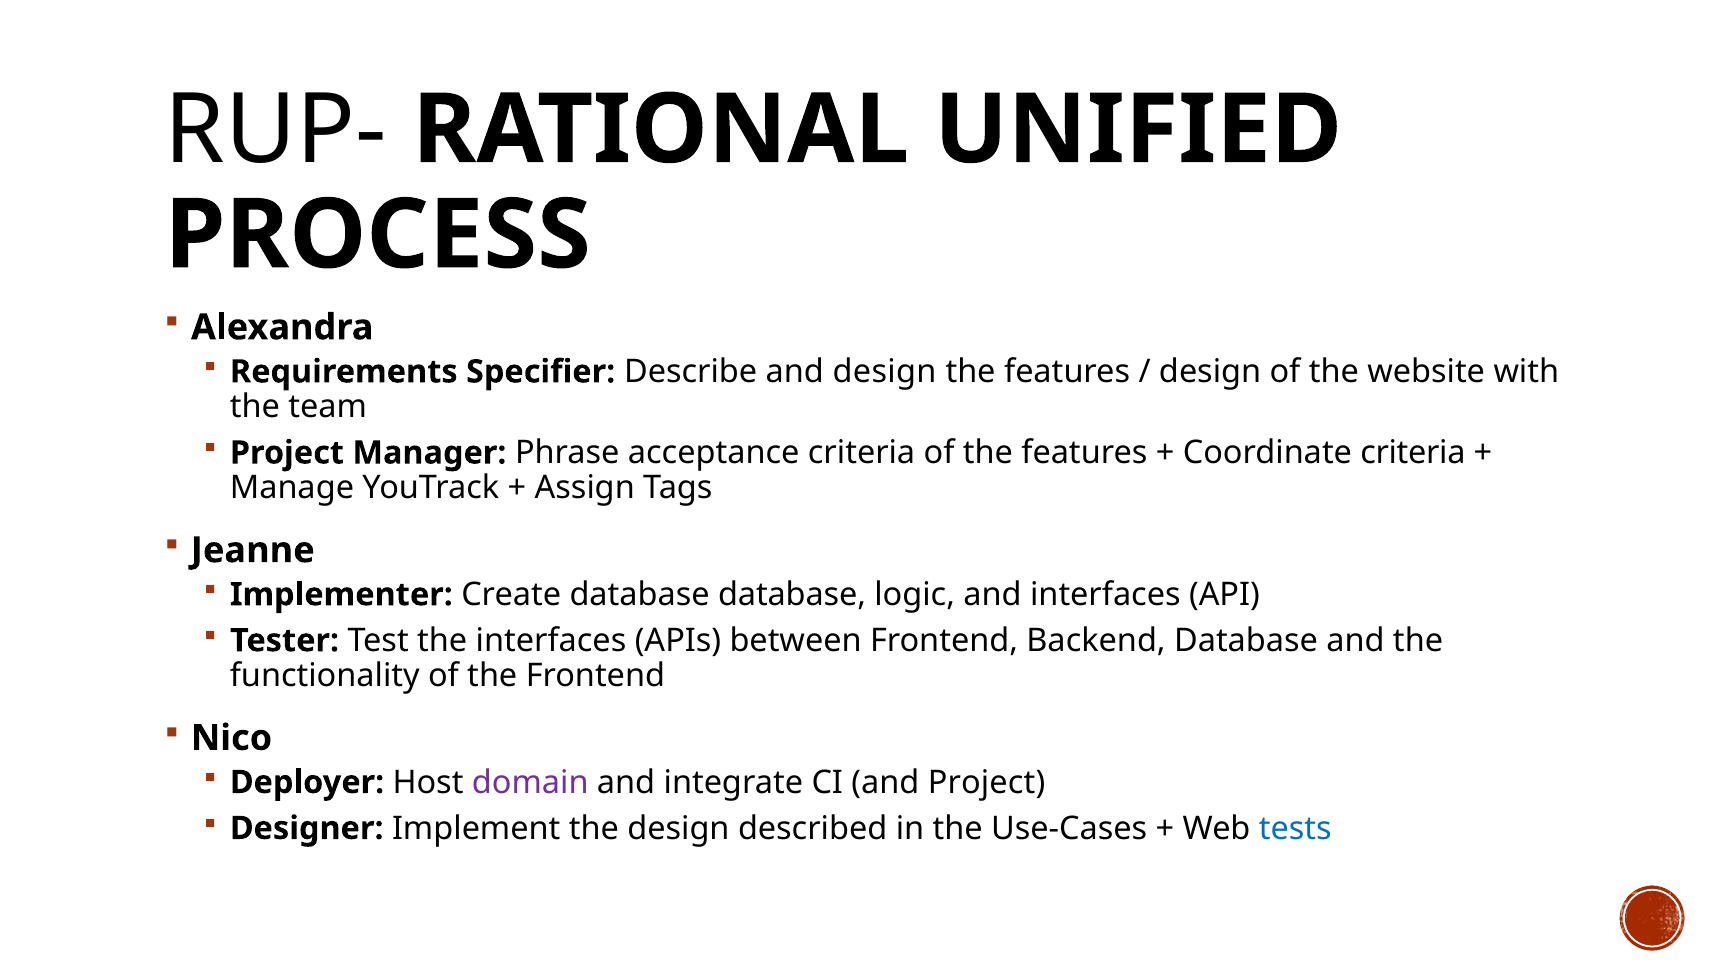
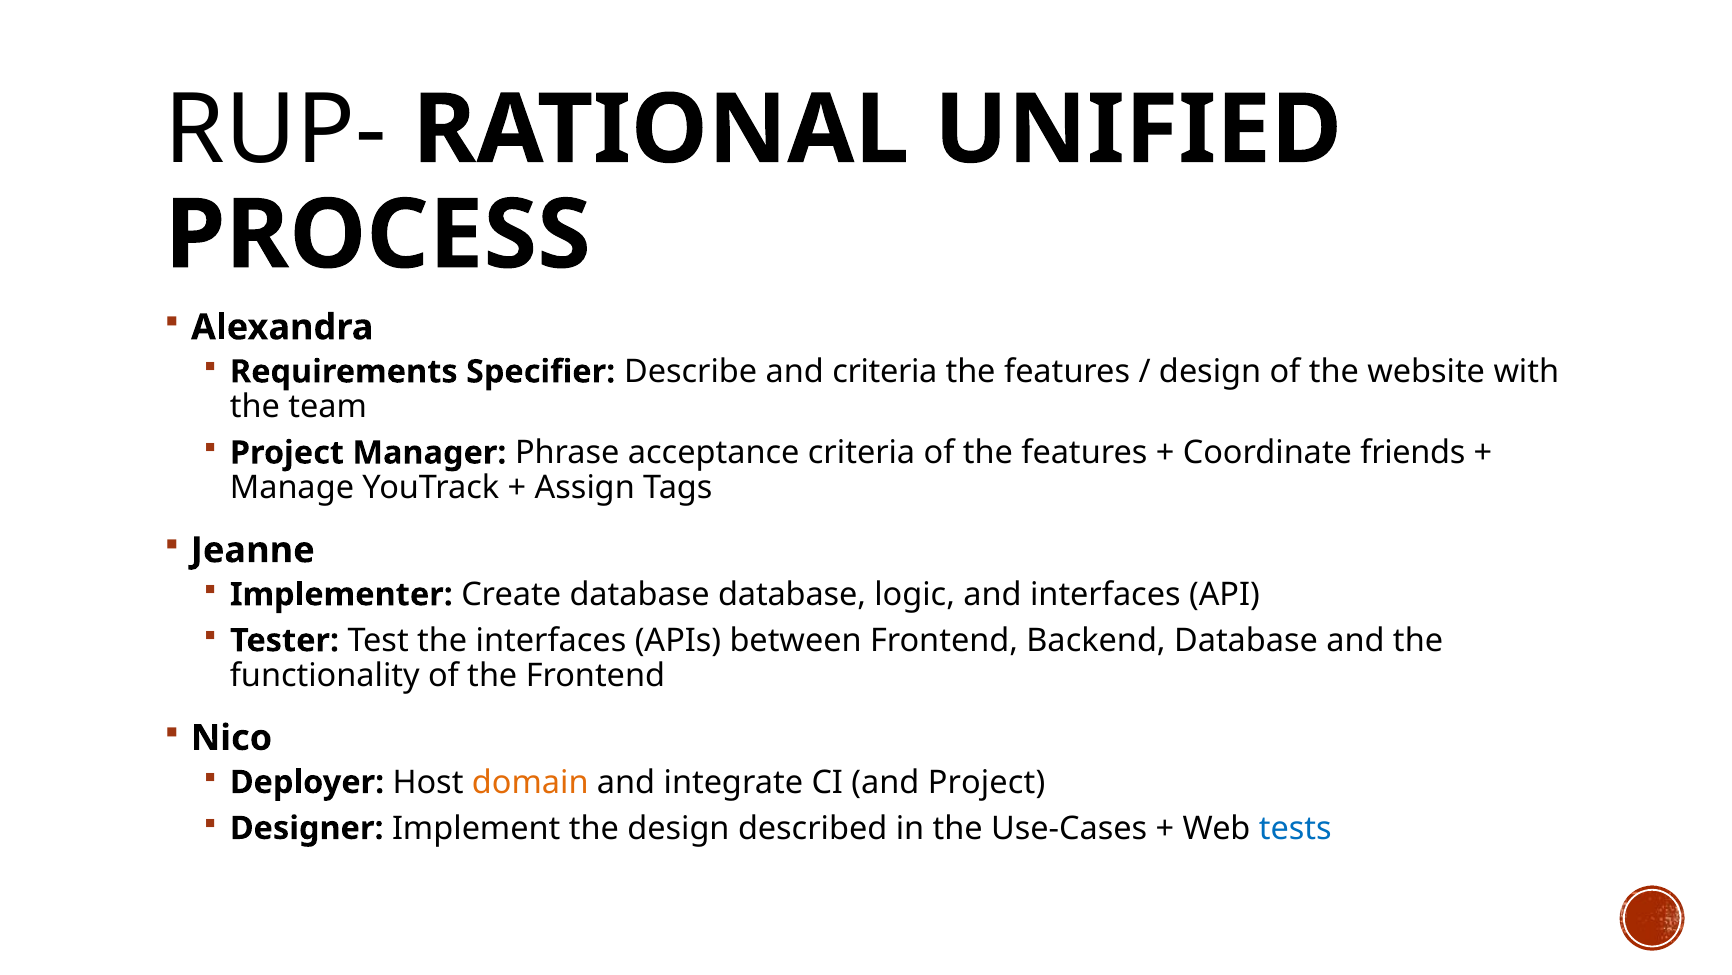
and design: design -> criteria
Coordinate criteria: criteria -> friends
domain colour: purple -> orange
